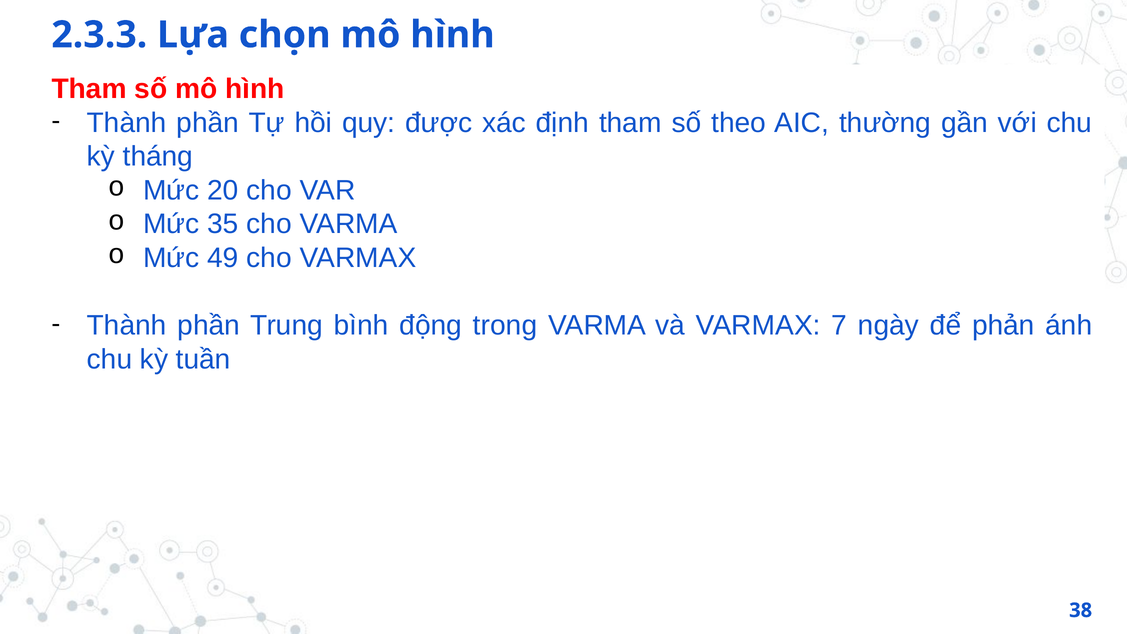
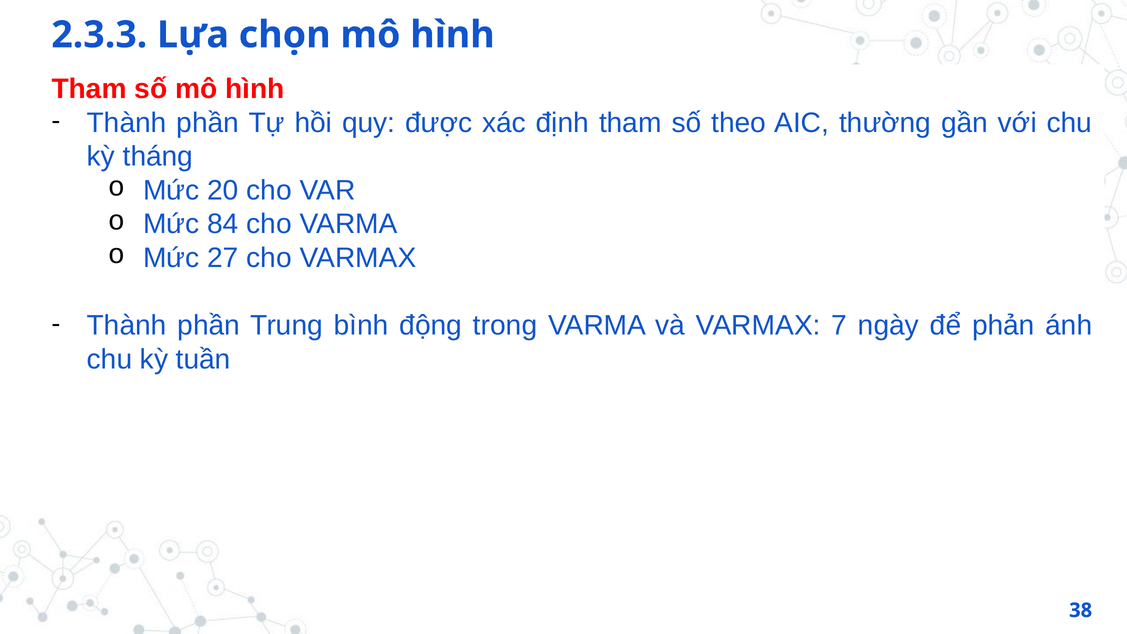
35: 35 -> 84
49: 49 -> 27
